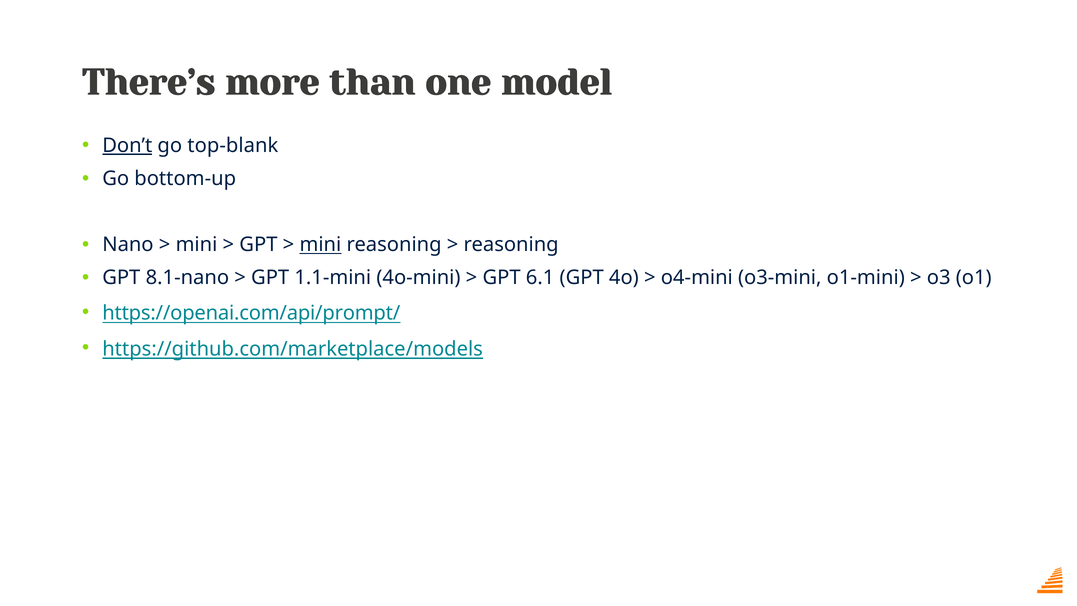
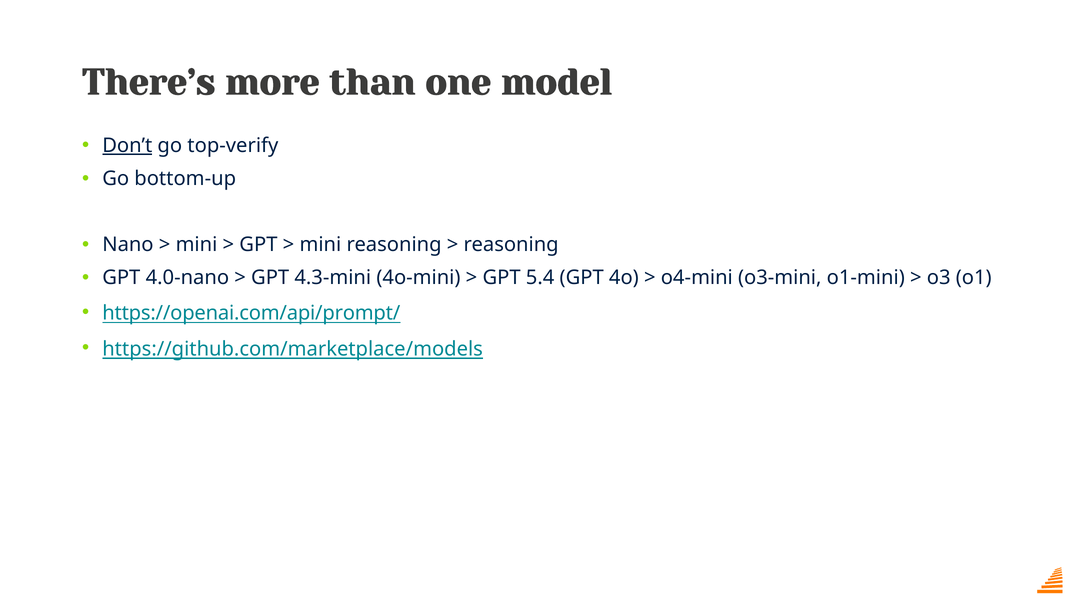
top-blank: top-blank -> top-verify
mini at (320, 245) underline: present -> none
8.1-nano: 8.1-nano -> 4.0-nano
1.1-mini: 1.1-mini -> 4.3-mini
6.1: 6.1 -> 5.4
